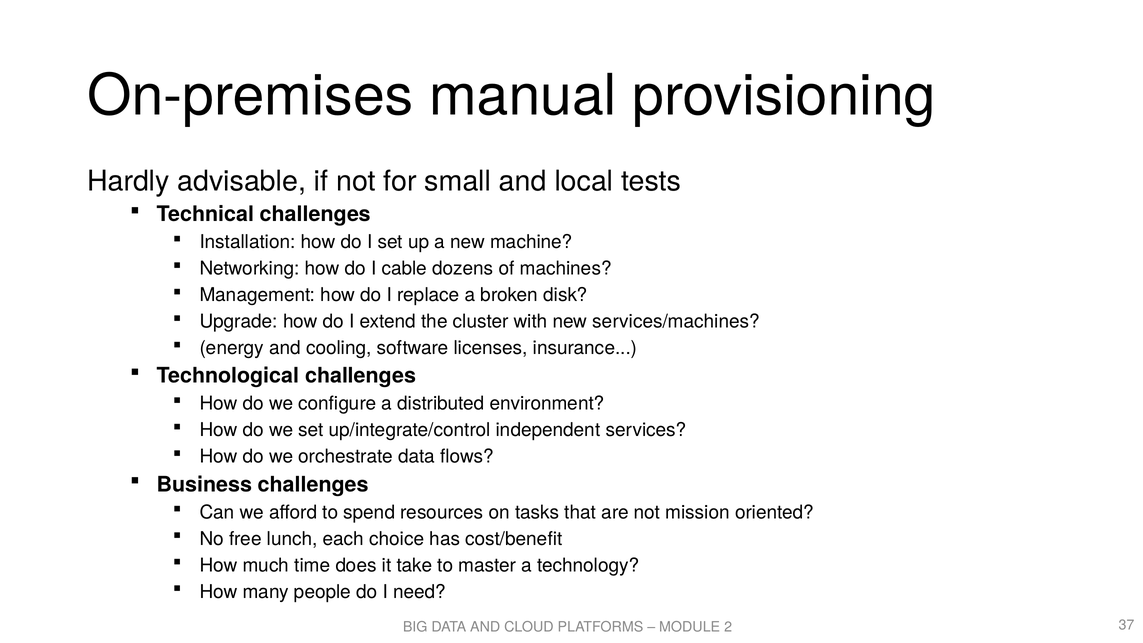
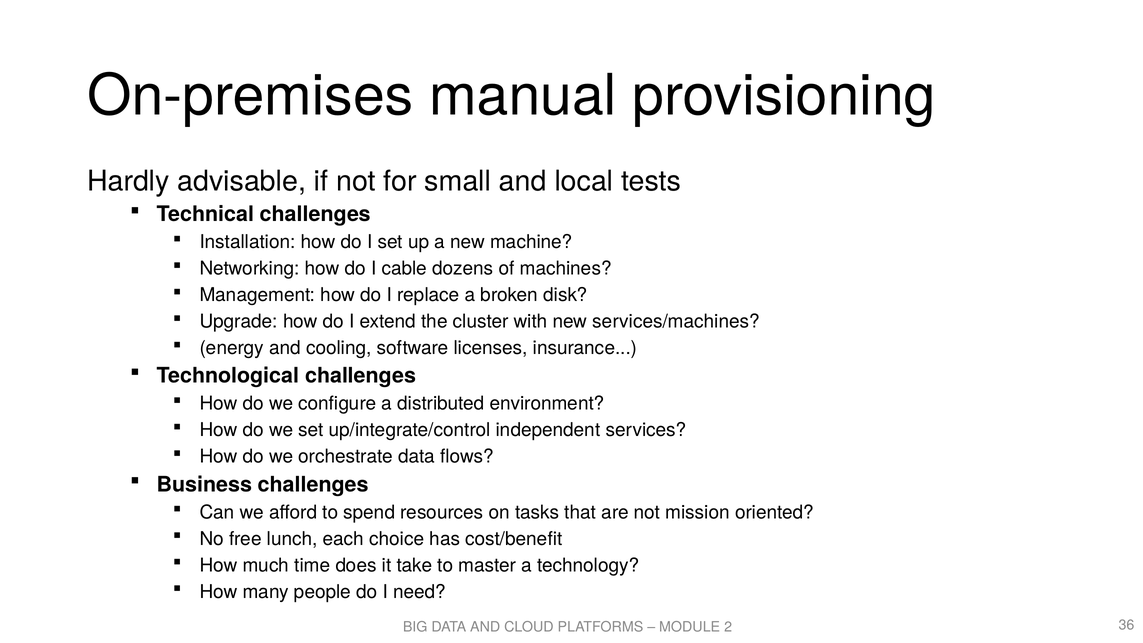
37: 37 -> 36
